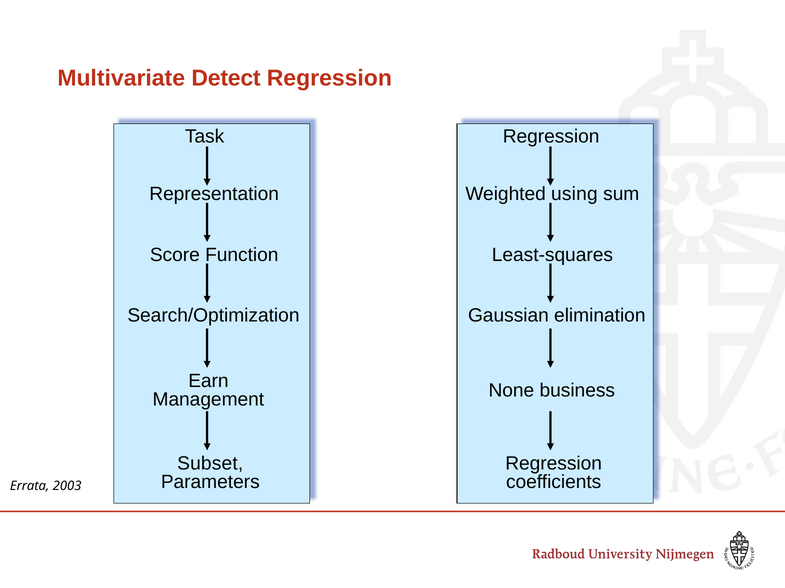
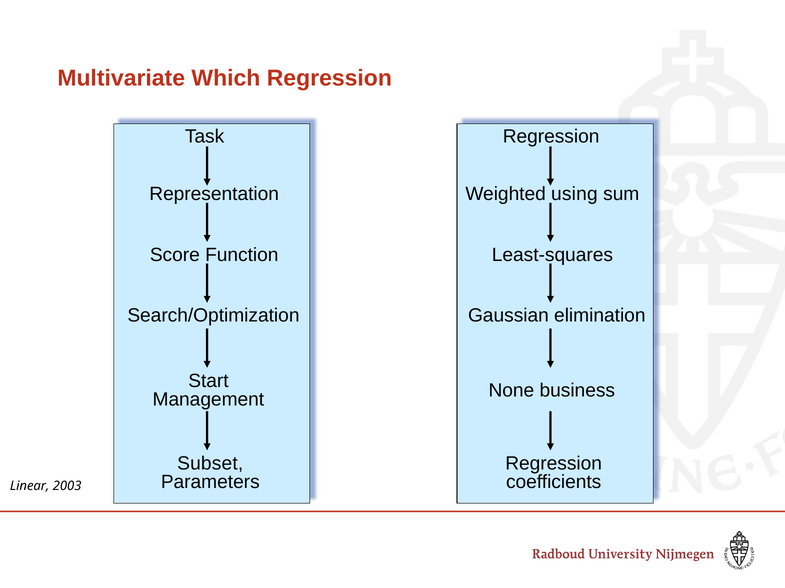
Detect: Detect -> Which
Earn: Earn -> Start
Errata: Errata -> Linear
